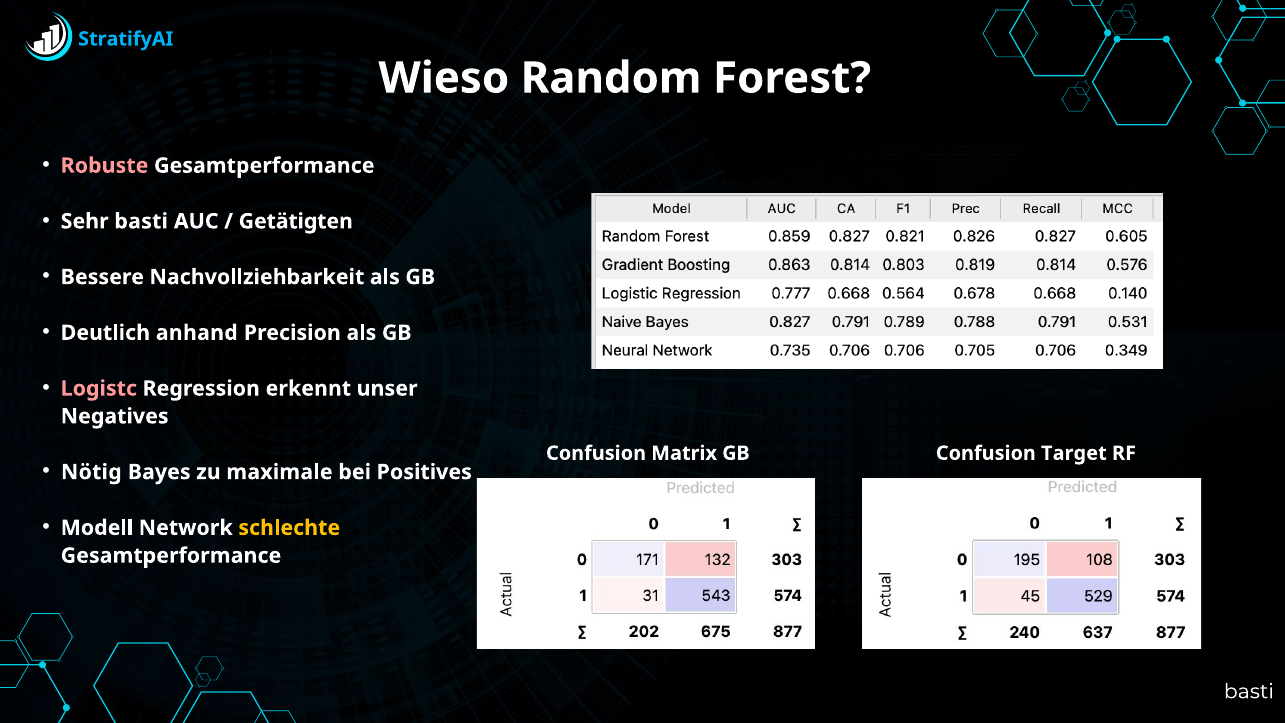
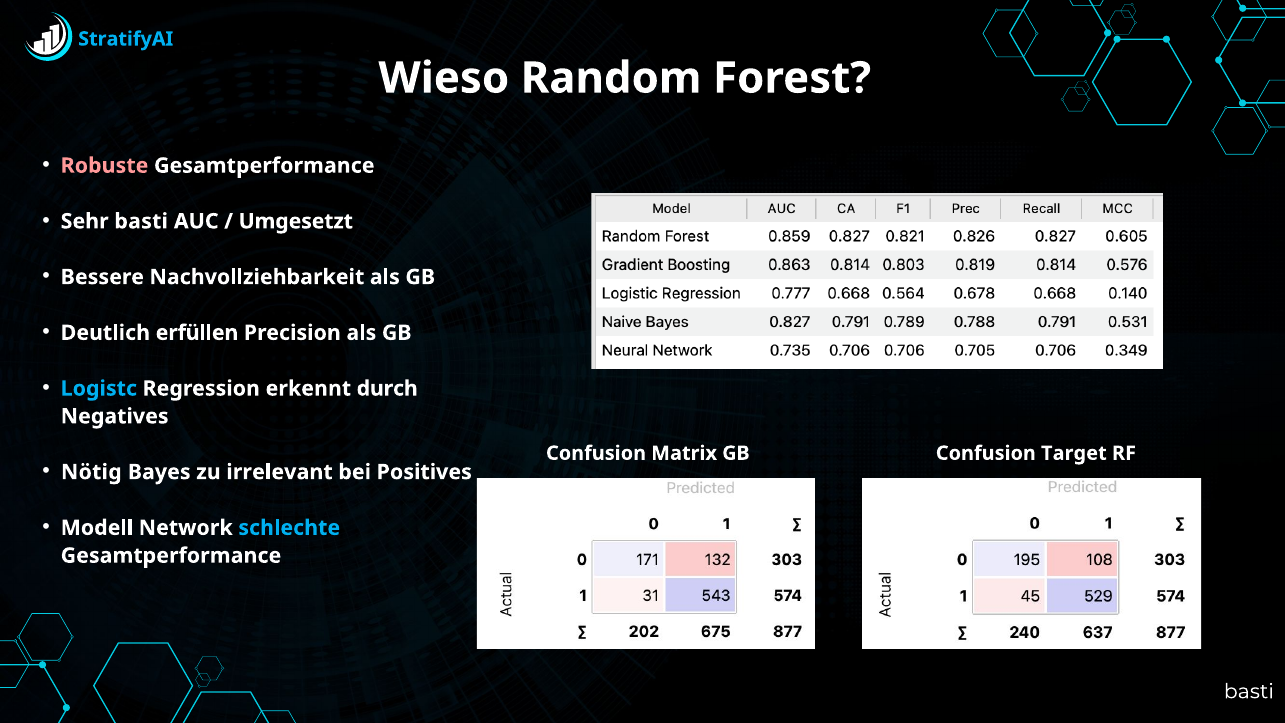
Getätigten: Getätigten -> Umgesetzt
anhand: anhand -> erfüllen
Logistc colour: pink -> light blue
unser: unser -> durch
maximale: maximale -> irrelevant
schlechte colour: yellow -> light blue
